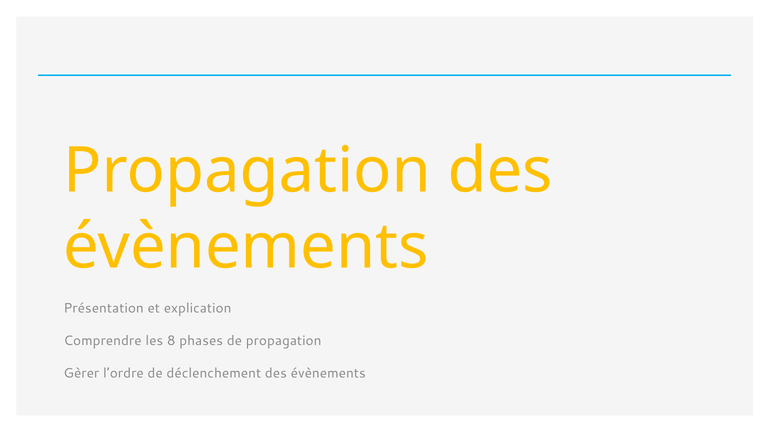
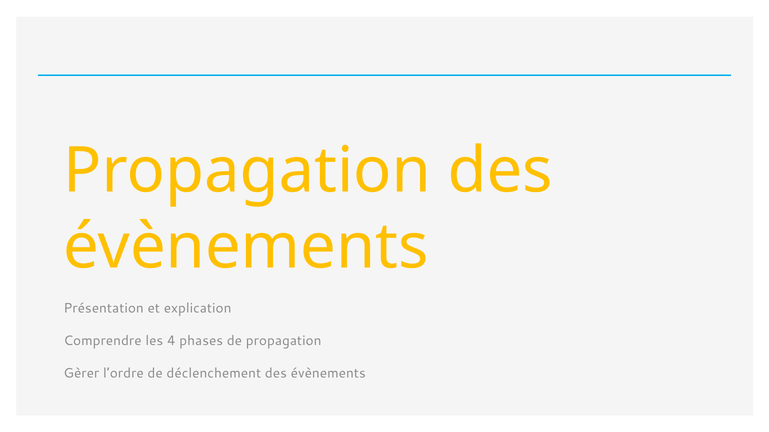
8: 8 -> 4
